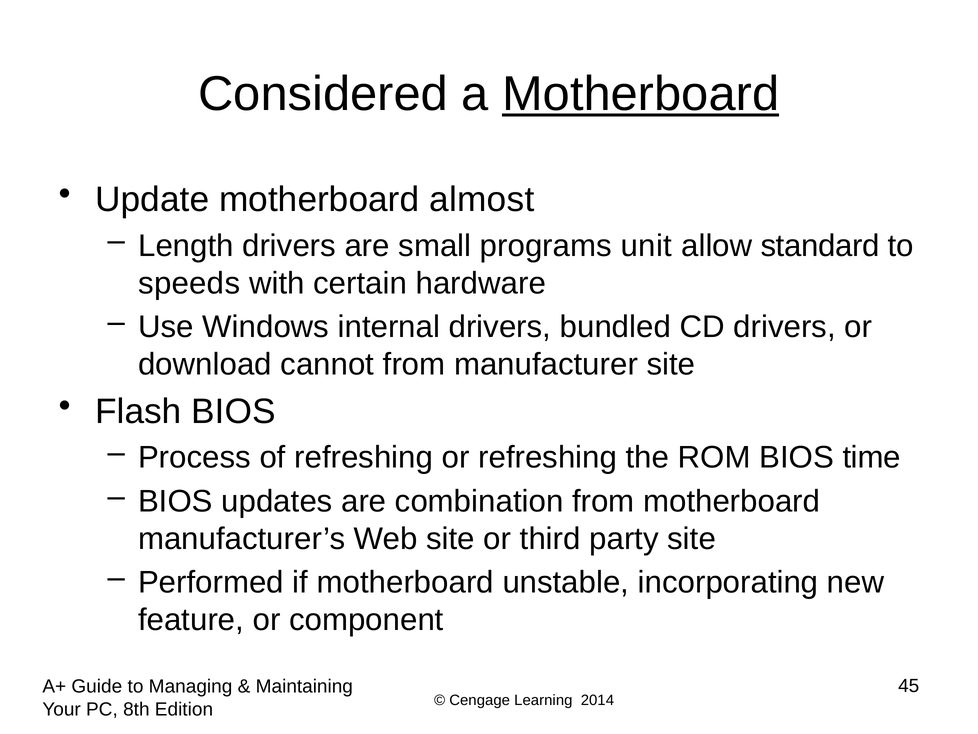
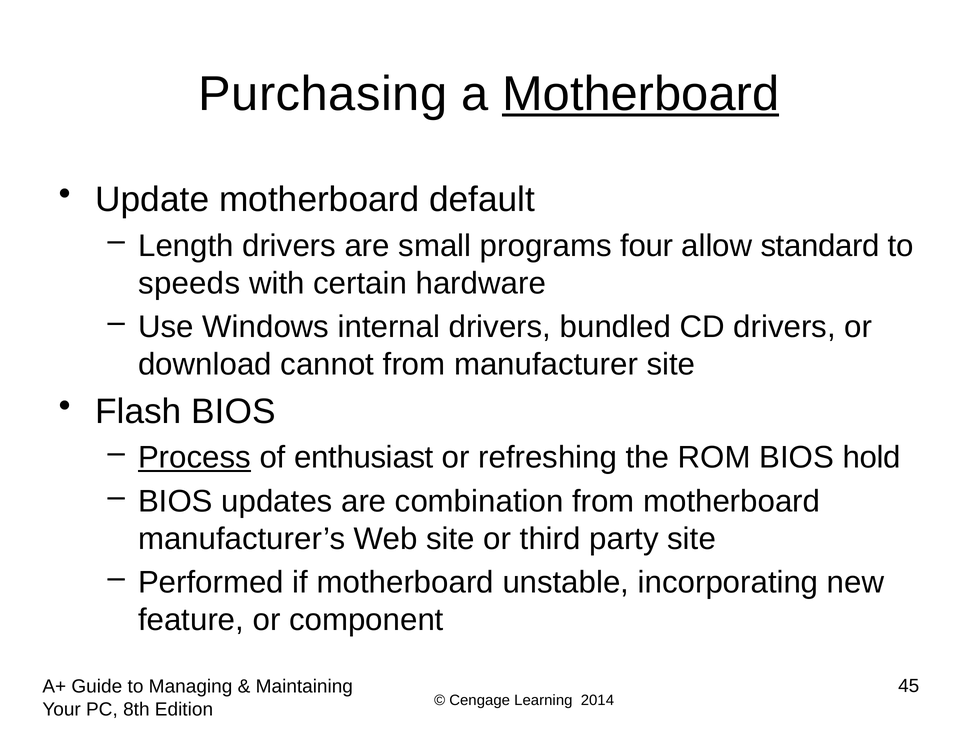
Considered: Considered -> Purchasing
almost: almost -> default
unit: unit -> four
Process underline: none -> present
of refreshing: refreshing -> enthusiast
time: time -> hold
